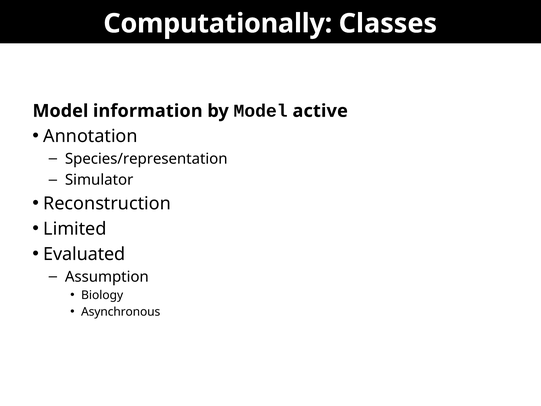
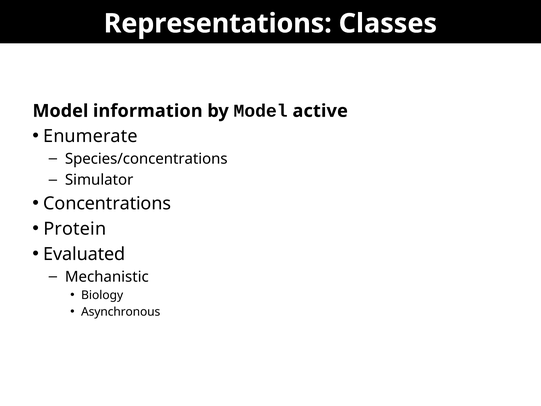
Computationally: Computationally -> Representations
Annotation: Annotation -> Enumerate
Species/representation: Species/representation -> Species/concentrations
Reconstruction: Reconstruction -> Concentrations
Limited: Limited -> Protein
Assumption: Assumption -> Mechanistic
